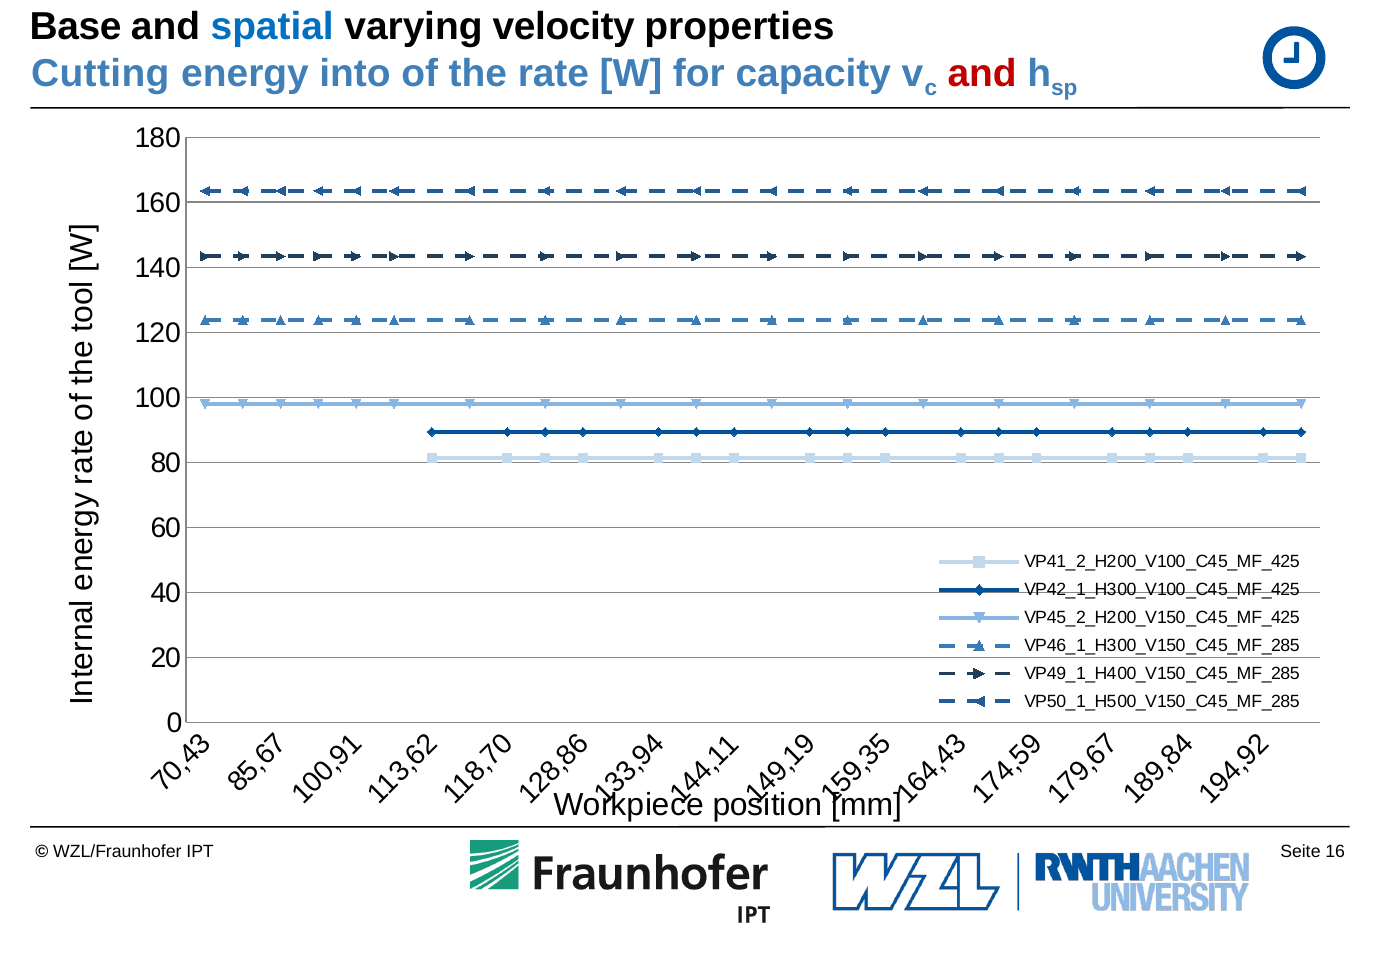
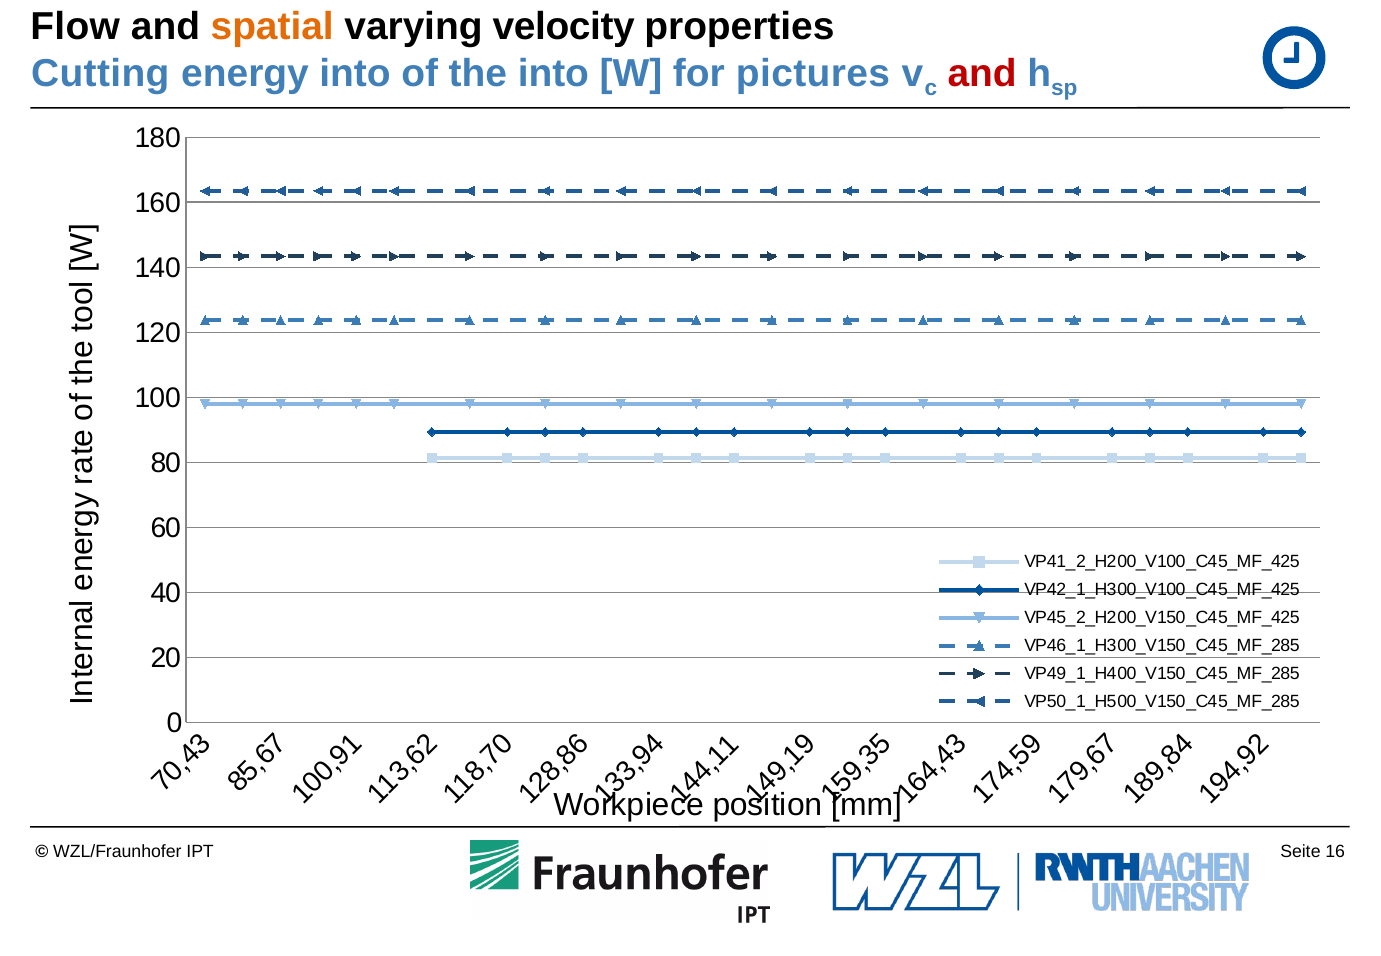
Base: Base -> Flow
spatial colour: blue -> orange
the rate: rate -> into
capacity: capacity -> pictures
